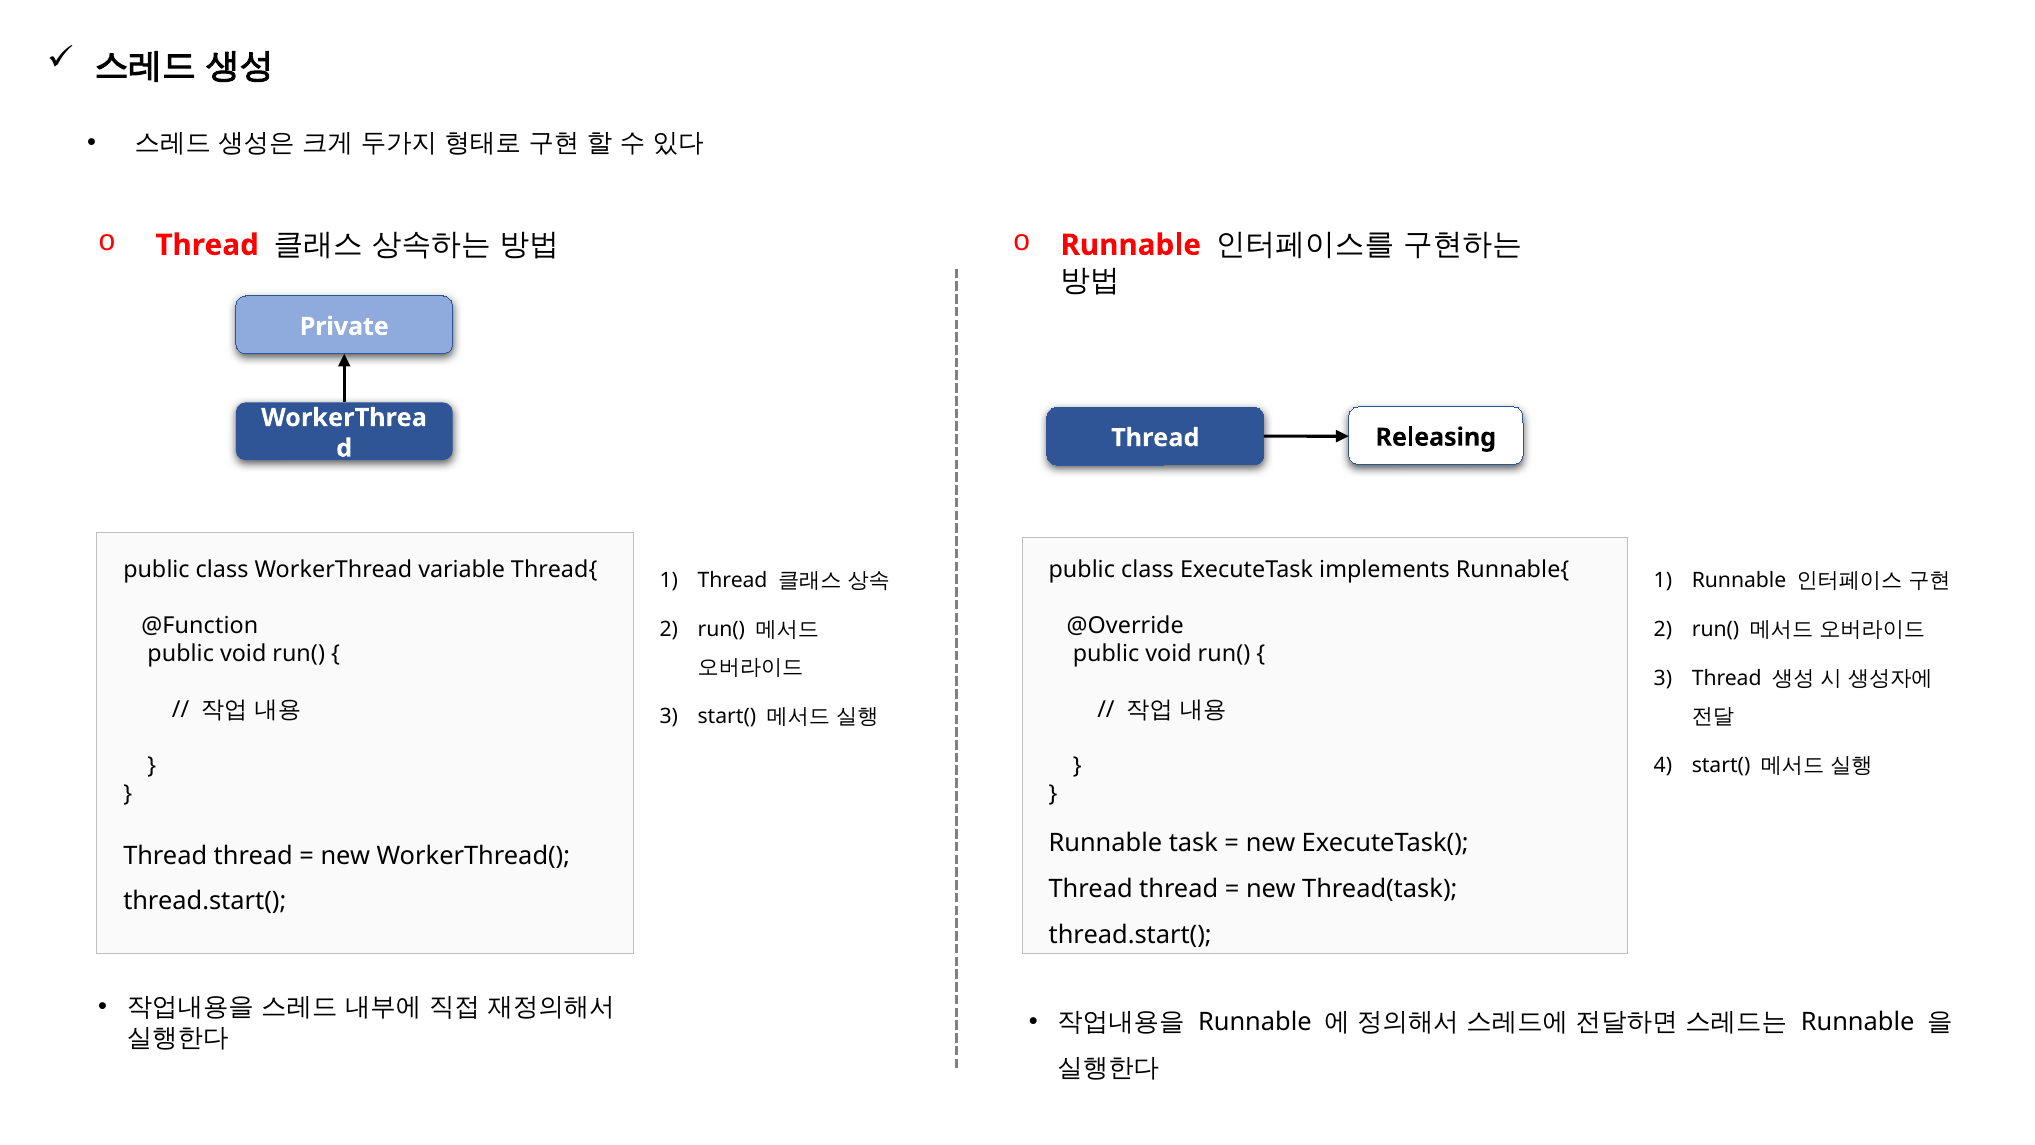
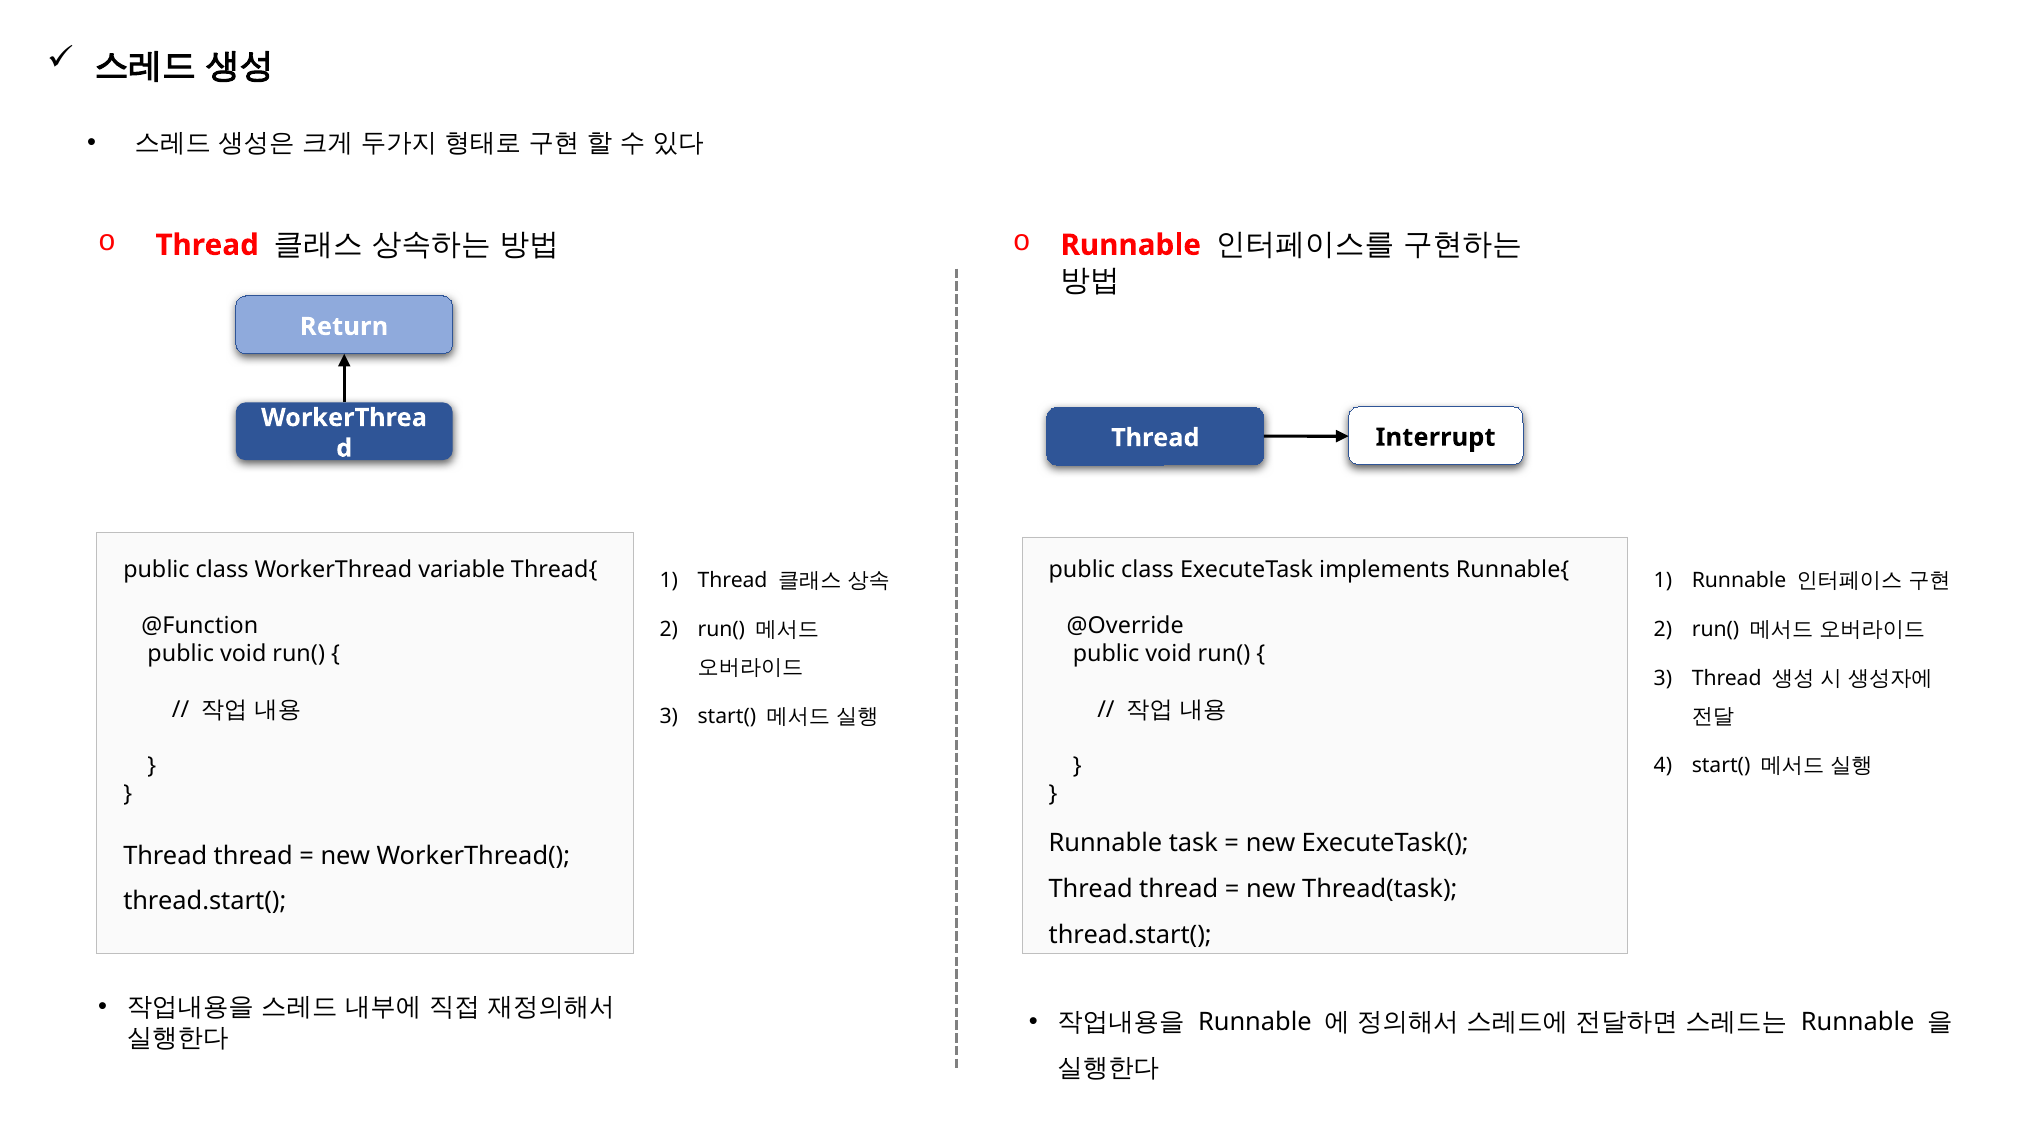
Private: Private -> Return
Releasing: Releasing -> Interrupt
